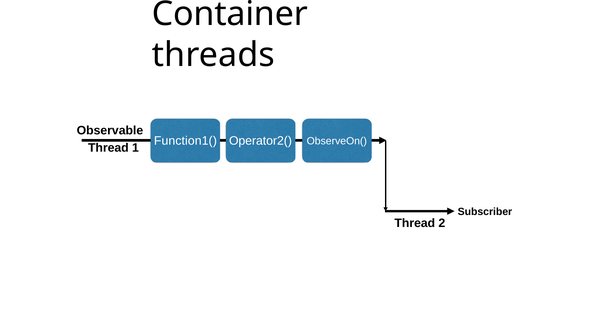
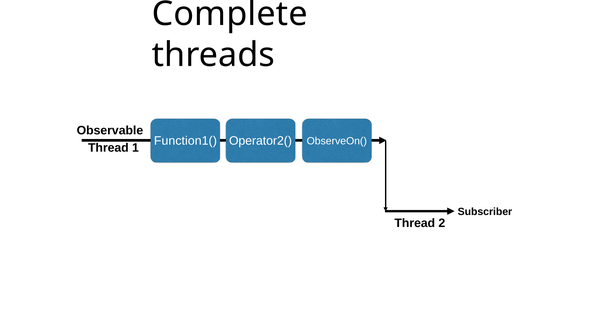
Container: Container -> Complete
